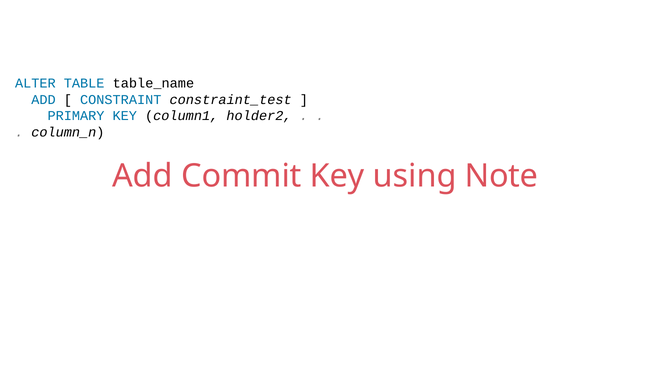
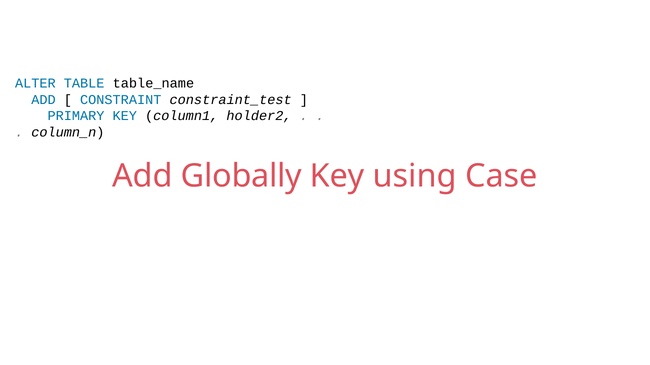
Commit: Commit -> Globally
Note: Note -> Case
